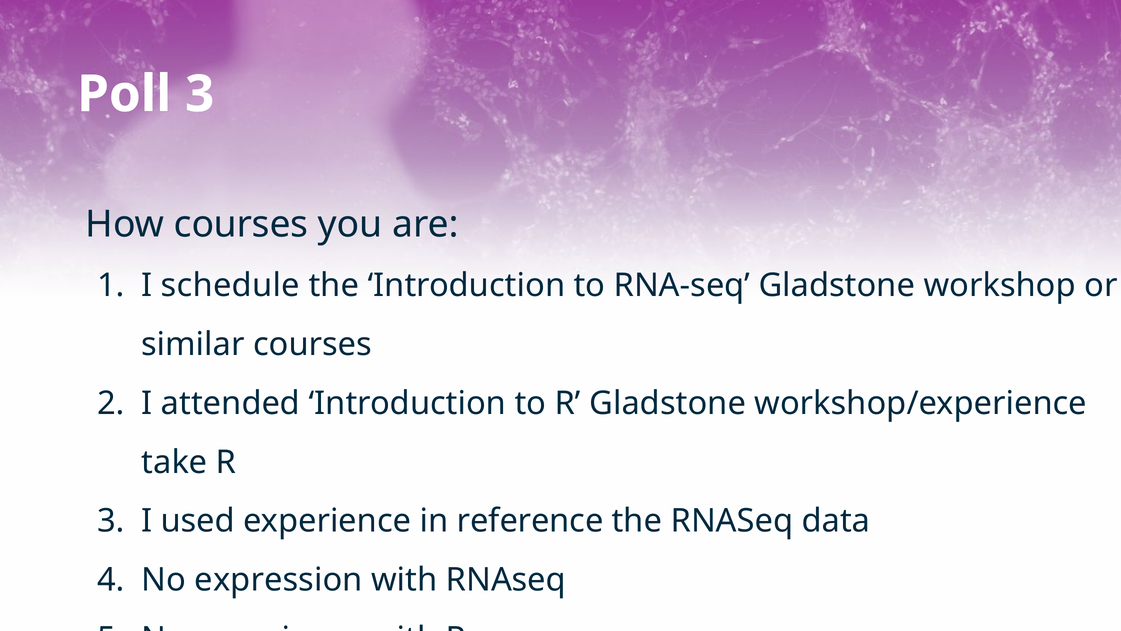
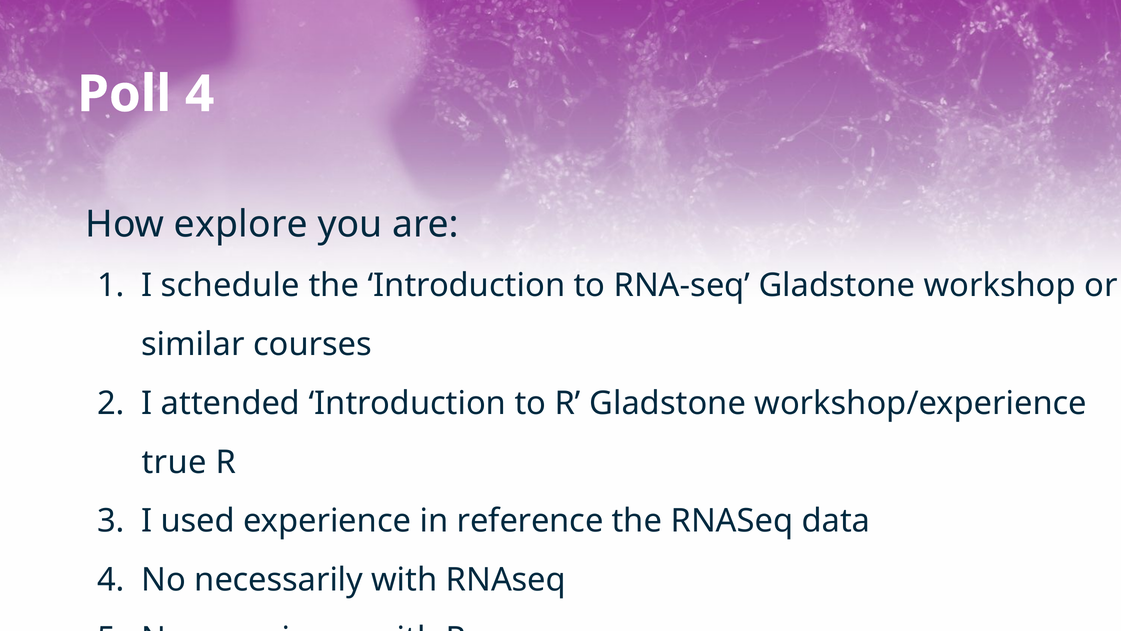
Poll 3: 3 -> 4
How courses: courses -> explore
take: take -> true
expression: expression -> necessarily
